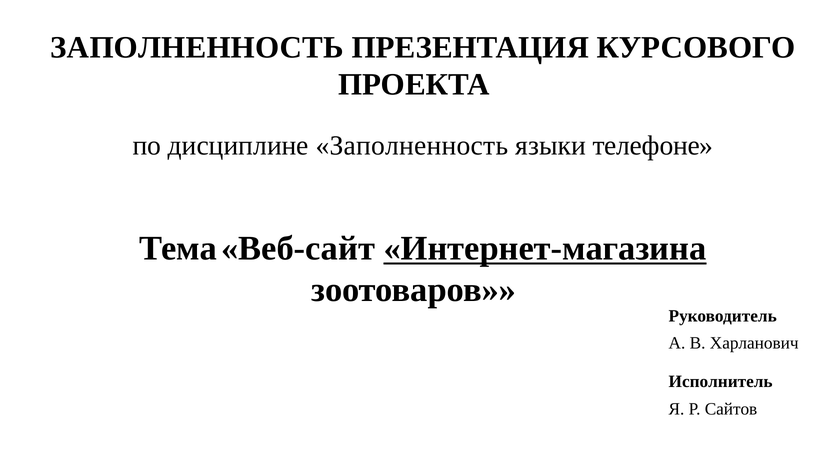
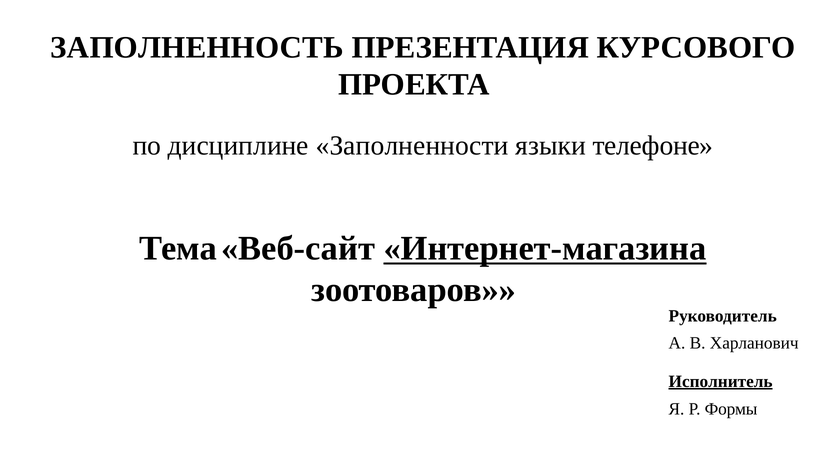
дисциплине Заполненность: Заполненность -> Заполненности
Исполнитель underline: none -> present
Сайтов: Сайтов -> Формы
